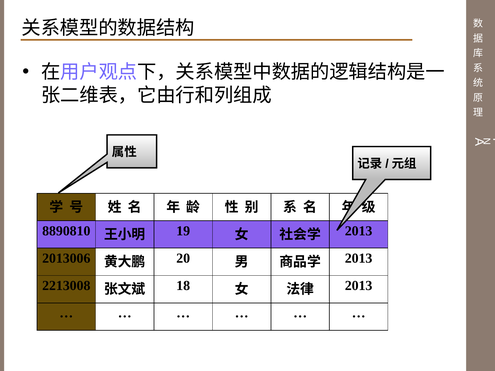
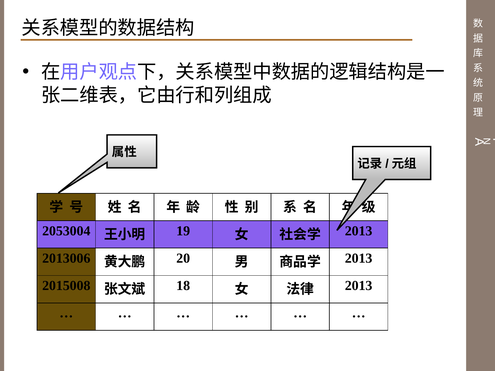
8890810: 8890810 -> 2053004
2213008: 2213008 -> 2015008
